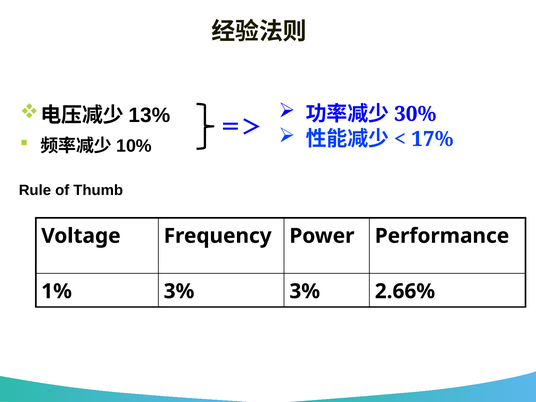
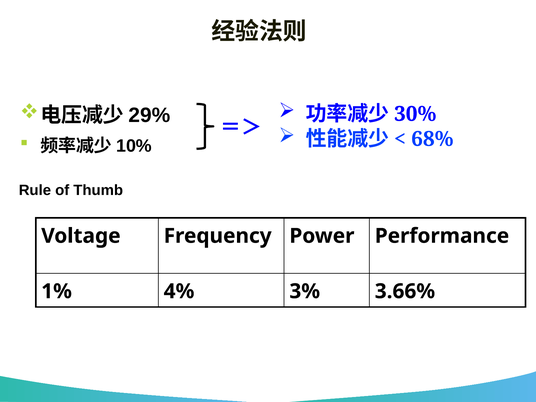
13%: 13% -> 29%
17%: 17% -> 68%
1% 3%: 3% -> 4%
2.66%: 2.66% -> 3.66%
